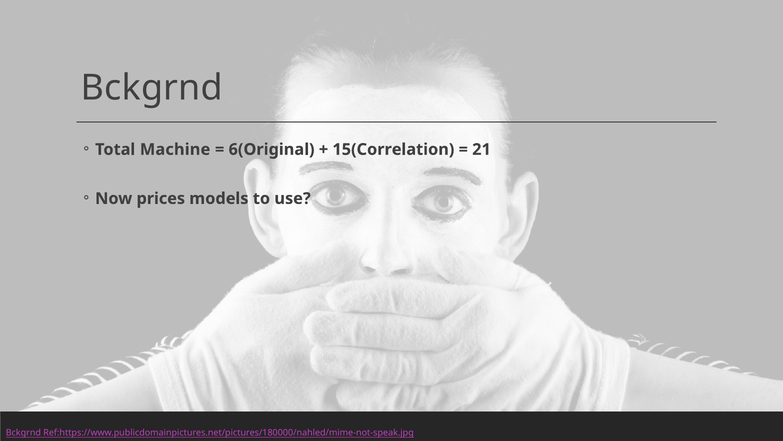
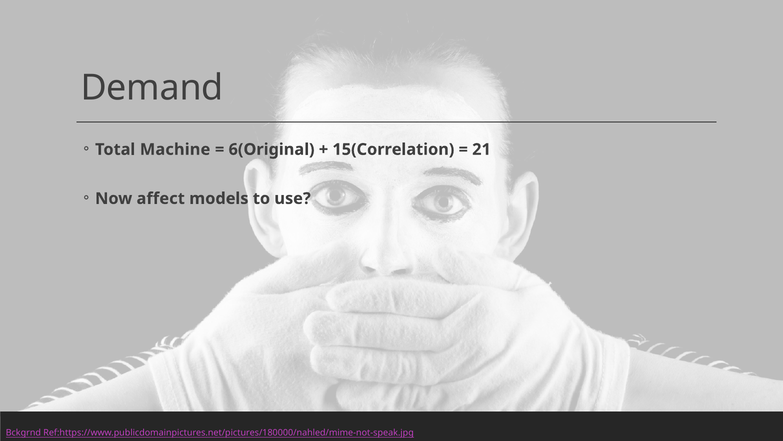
Bckgrnd at (152, 88): Bckgrnd -> Demand
prices: prices -> affect
